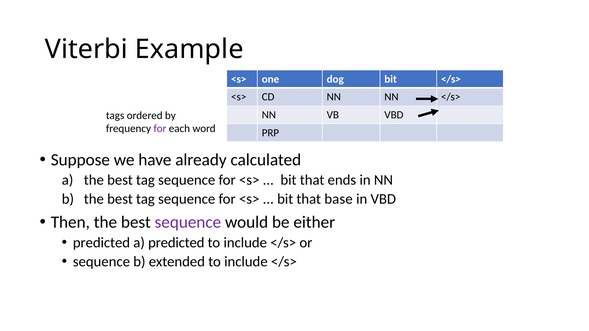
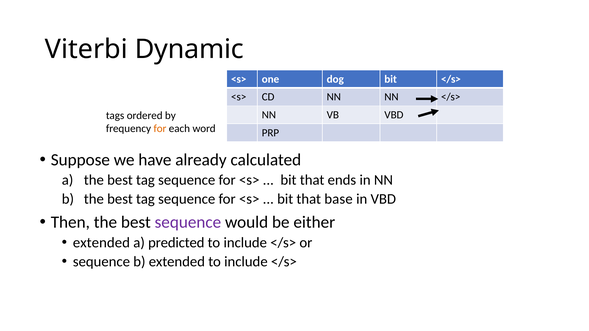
Example: Example -> Dynamic
for at (160, 129) colour: purple -> orange
predicted at (101, 243): predicted -> extended
